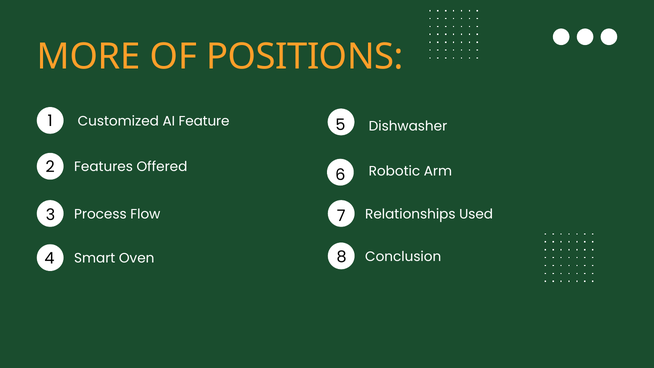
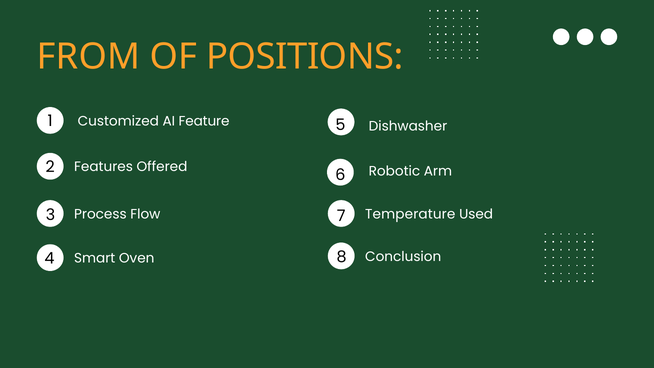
MORE: MORE -> FROM
Relationships: Relationships -> Temperature
